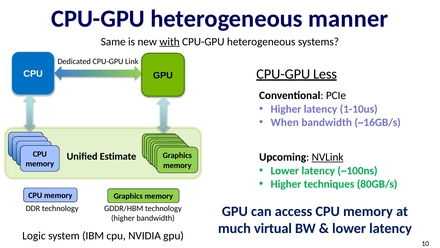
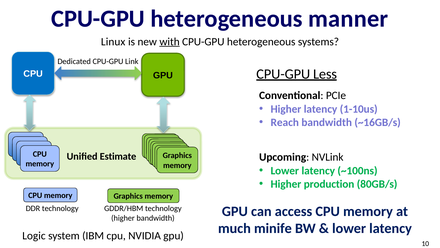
Same: Same -> Linux
When: When -> Reach
NVLink underline: present -> none
techniques: techniques -> production
virtual: virtual -> minife
